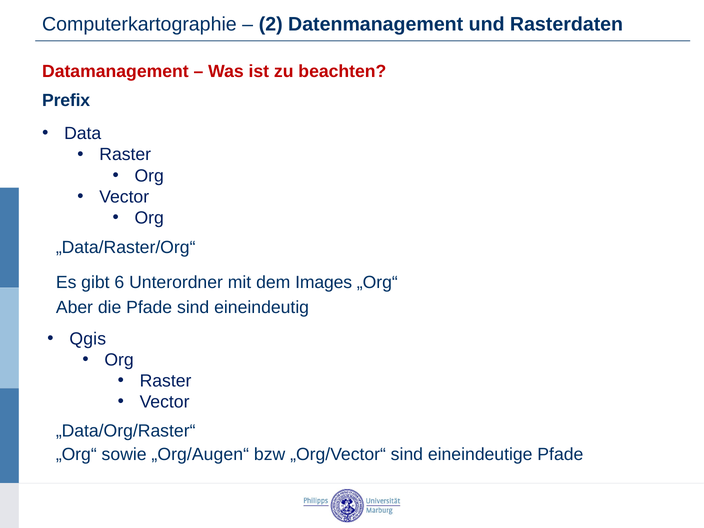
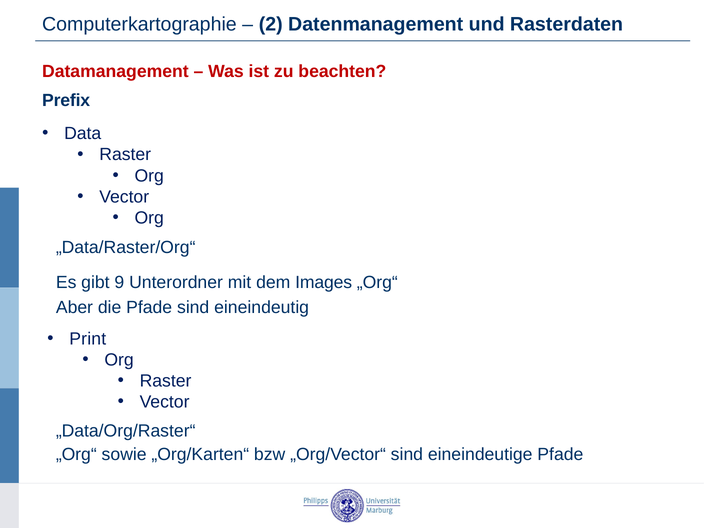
6: 6 -> 9
Qgis: Qgis -> Print
„Org/Augen“: „Org/Augen“ -> „Org/Karten“
